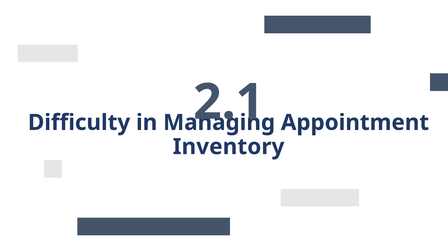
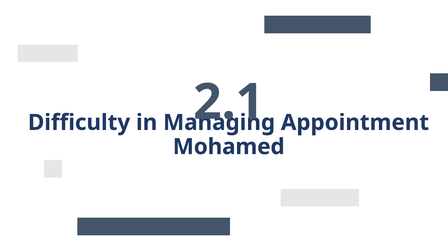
Inventory: Inventory -> Mohamed
